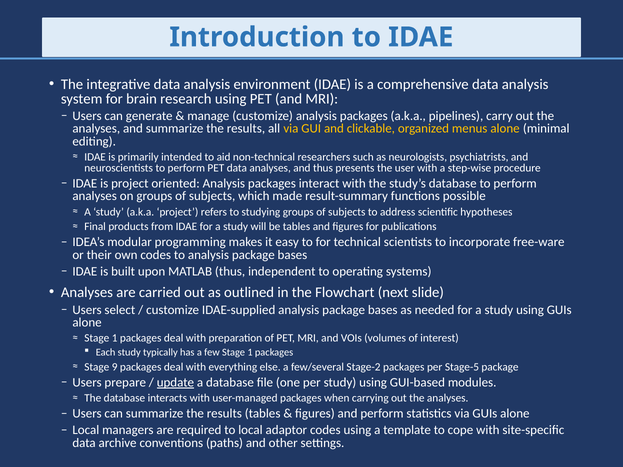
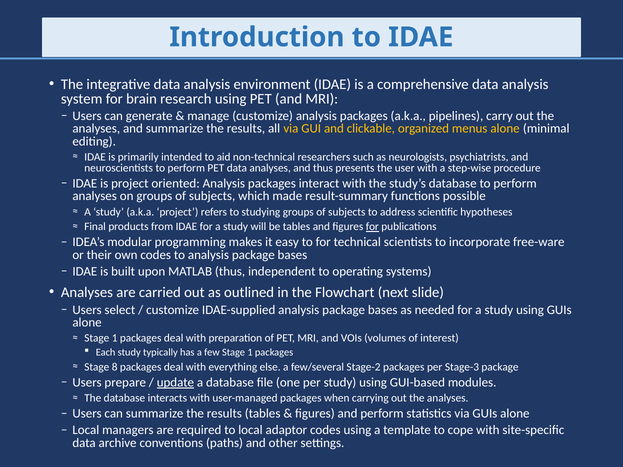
for at (372, 227) underline: none -> present
9: 9 -> 8
Stage-5: Stage-5 -> Stage-3
